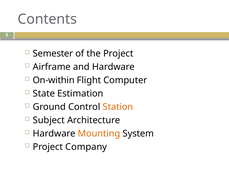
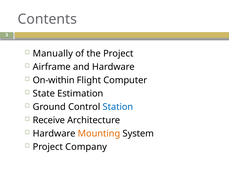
Semester: Semester -> Manually
Station colour: orange -> blue
Subject: Subject -> Receive
